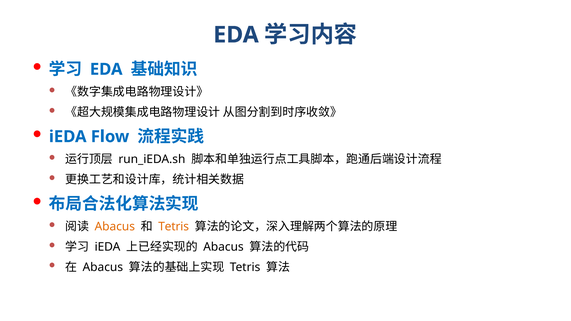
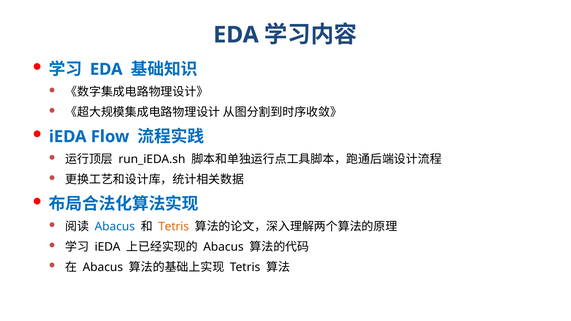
Abacus at (115, 227) colour: orange -> blue
